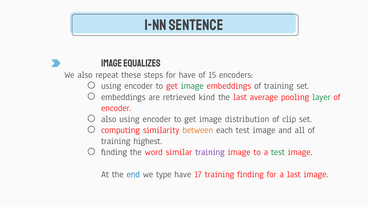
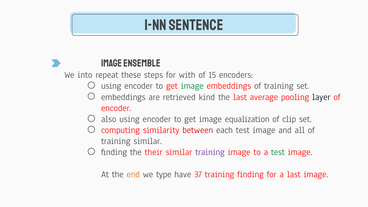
equalizes: equalizes -> ensemble
We also: also -> into
for have: have -> with
layer colour: green -> black
distribution: distribution -> equalization
between colour: orange -> red
training highest: highest -> similar
word: word -> their
end colour: blue -> orange
17: 17 -> 37
